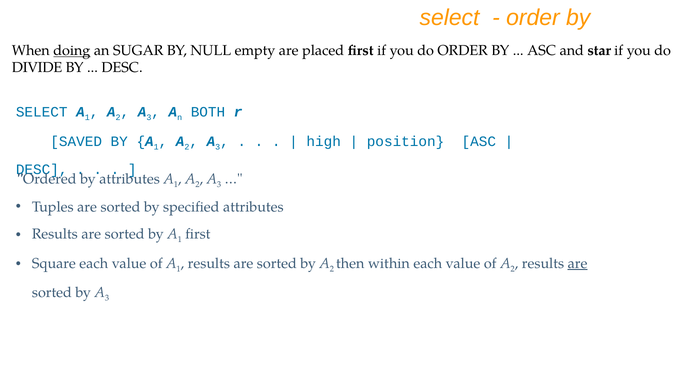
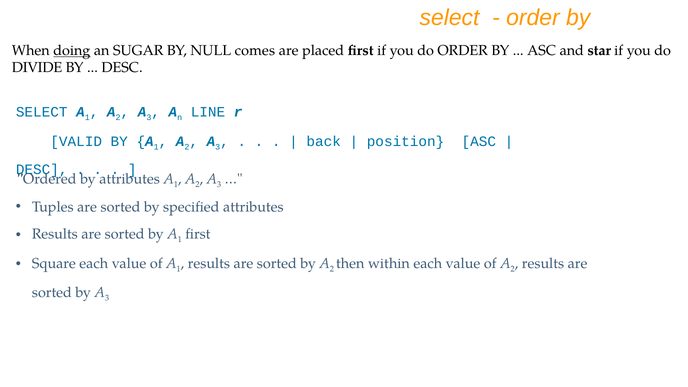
empty: empty -> comes
BOTH: BOTH -> LINE
SAVED: SAVED -> VALID
high: high -> back
are at (578, 263) underline: present -> none
